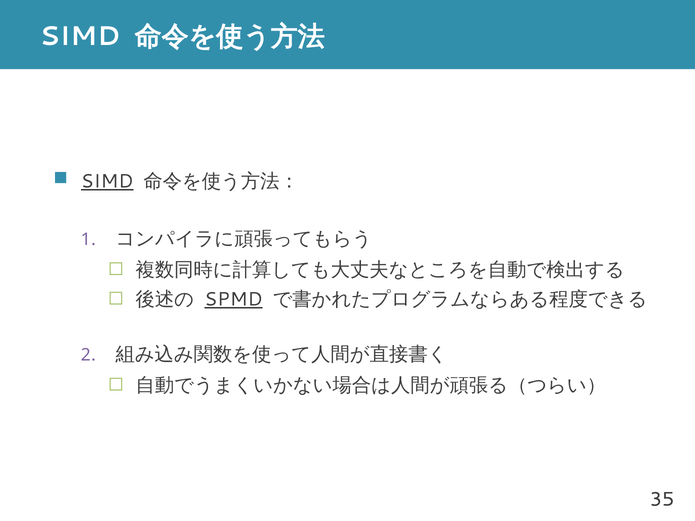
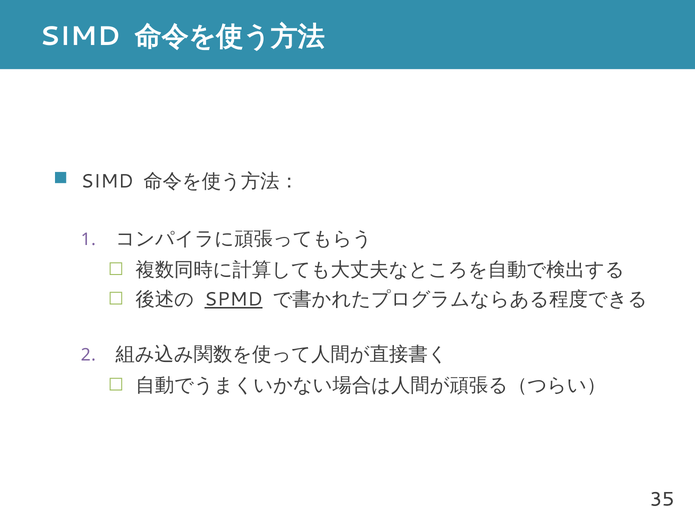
SIMD at (107, 182) underline: present -> none
